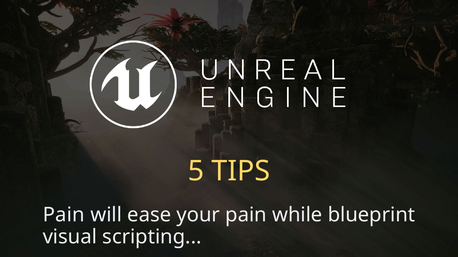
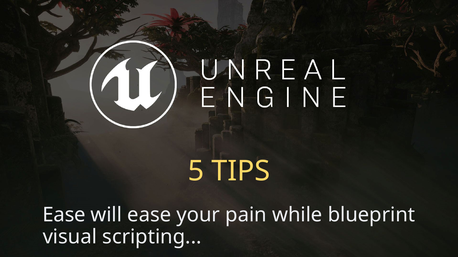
Pain at (64, 215): Pain -> Ease
